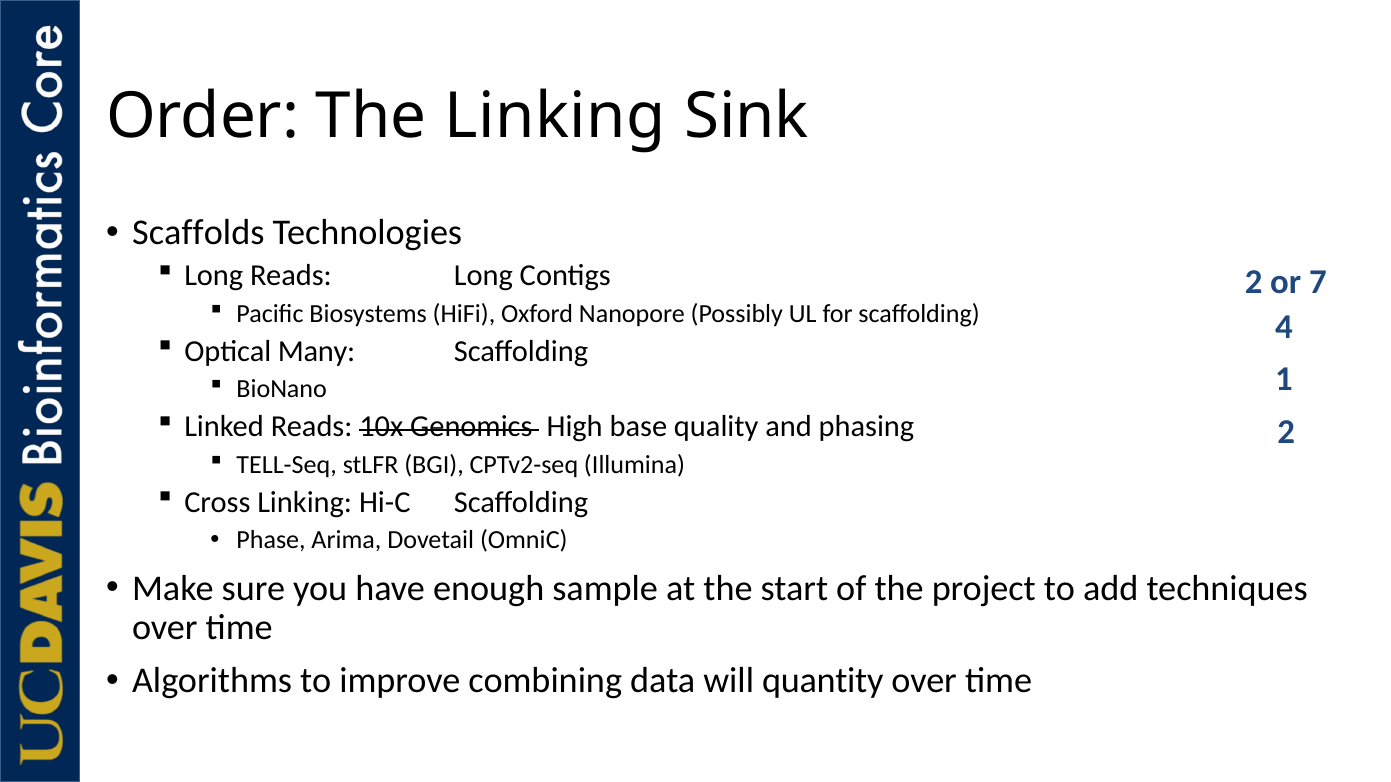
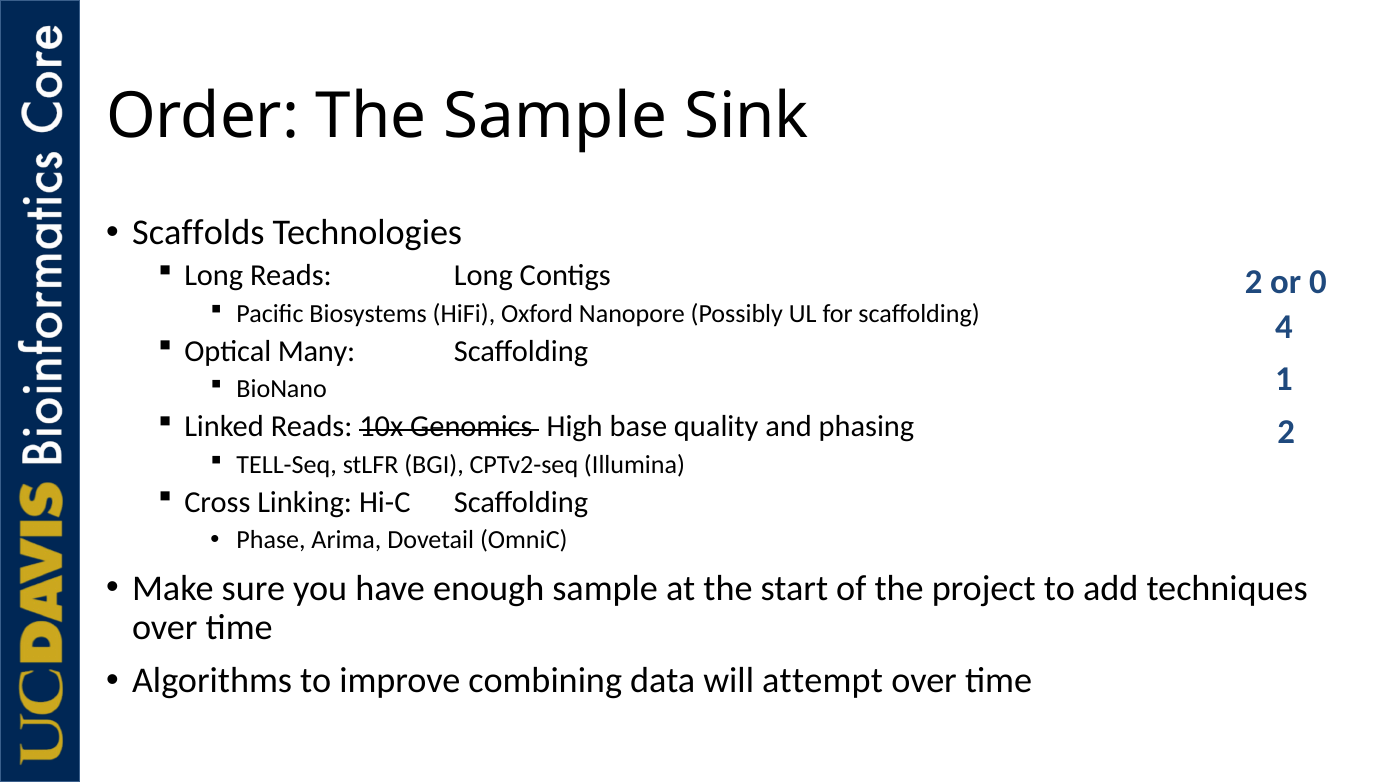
The Linking: Linking -> Sample
7: 7 -> 0
quantity: quantity -> attempt
